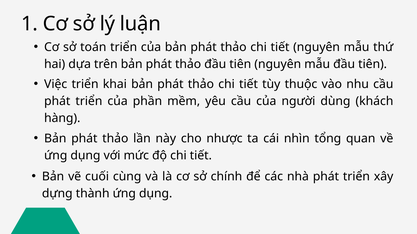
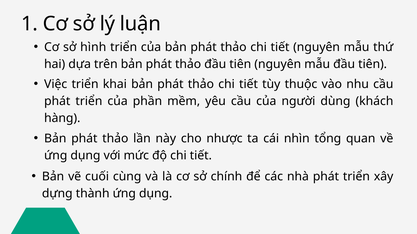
toán: toán -> hình
